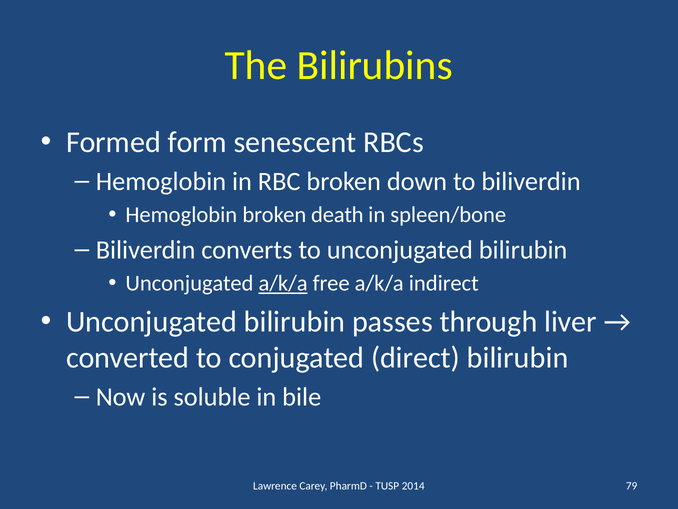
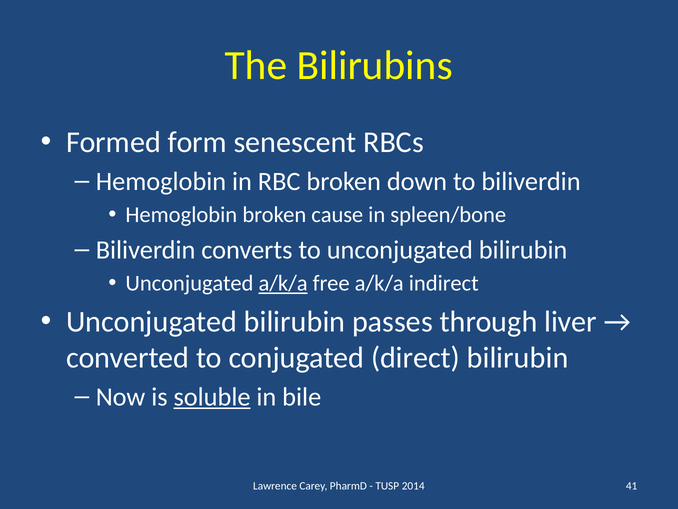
death: death -> cause
soluble underline: none -> present
79: 79 -> 41
